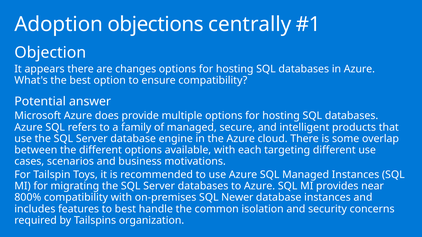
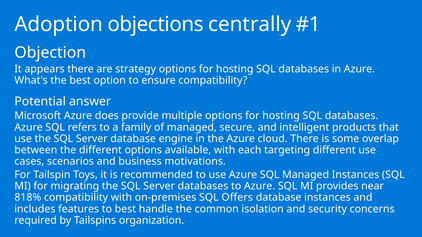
changes: changes -> strategy
800%: 800% -> 818%
Newer: Newer -> Offers
